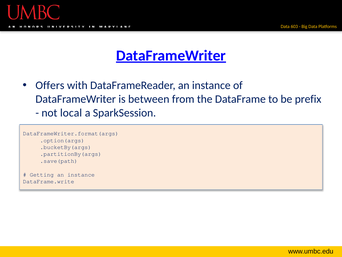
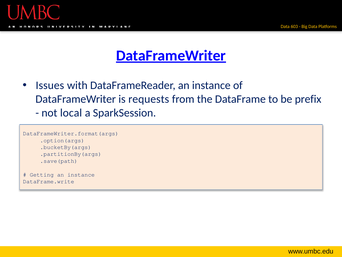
Offers: Offers -> Issues
between: between -> requests
